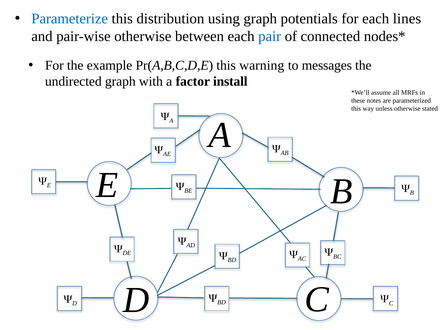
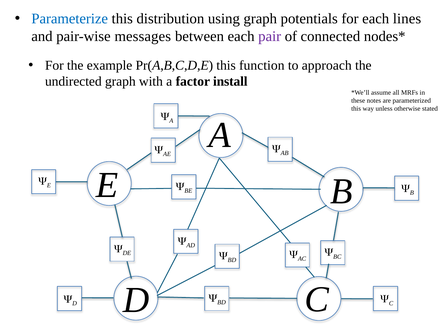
pair-wise otherwise: otherwise -> messages
pair colour: blue -> purple
warning: warning -> function
messages: messages -> approach
